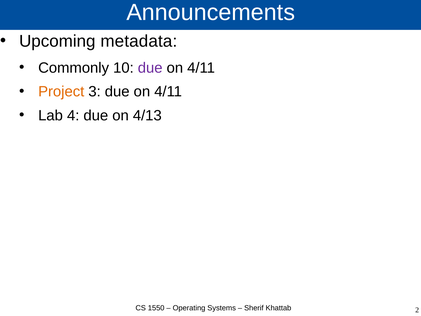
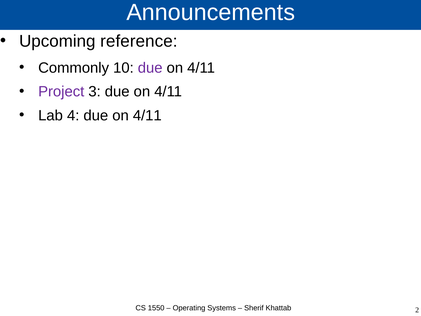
metadata: metadata -> reference
Project colour: orange -> purple
4 due on 4/13: 4/13 -> 4/11
